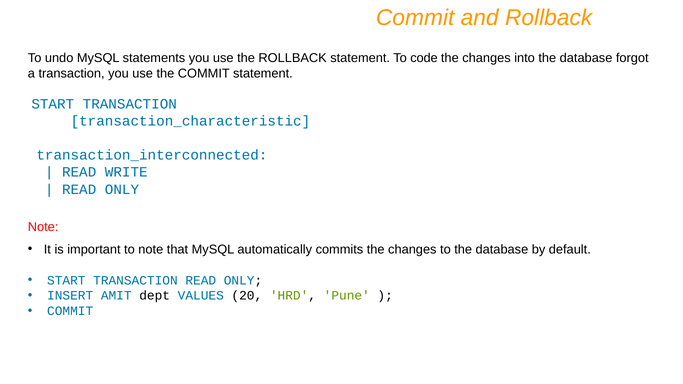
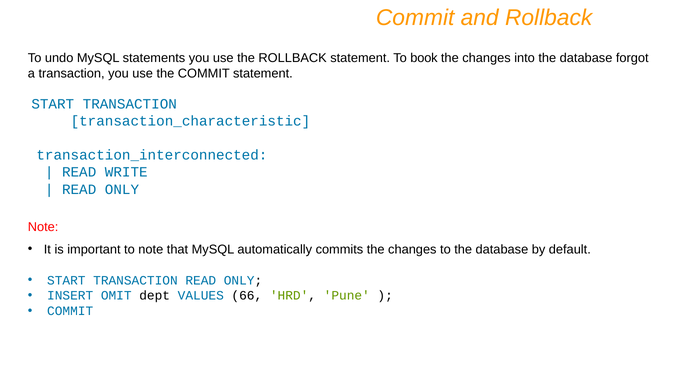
code: code -> book
AMIT: AMIT -> OMIT
20: 20 -> 66
